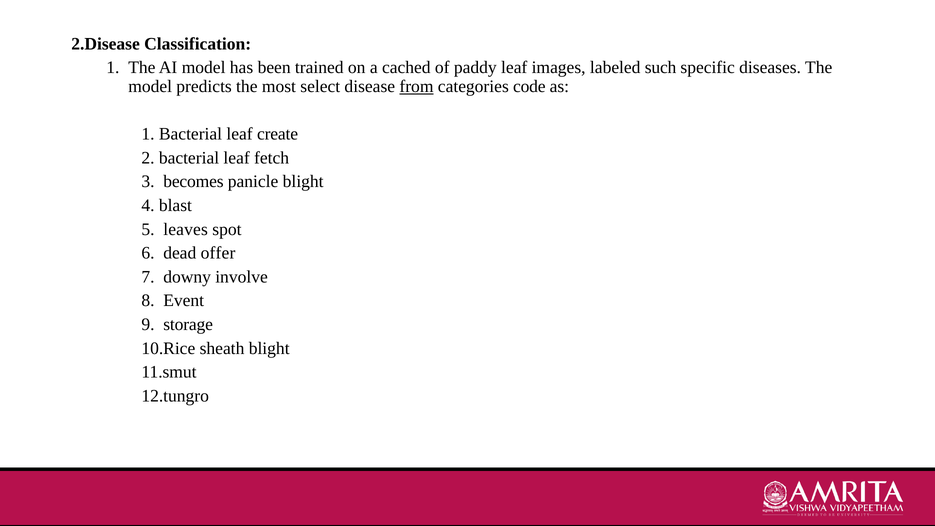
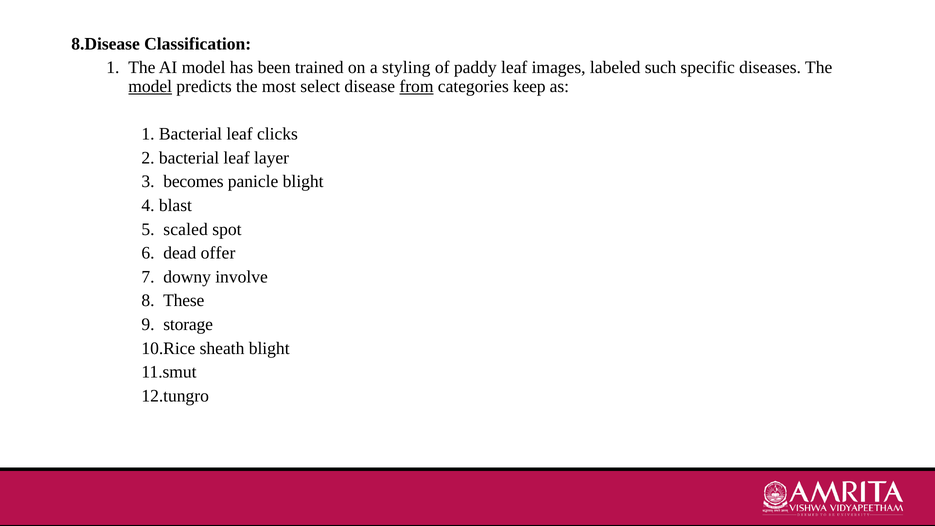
2.Disease: 2.Disease -> 8.Disease
cached: cached -> styling
model at (150, 86) underline: none -> present
code: code -> keep
create: create -> clicks
fetch: fetch -> layer
leaves: leaves -> scaled
Event: Event -> These
